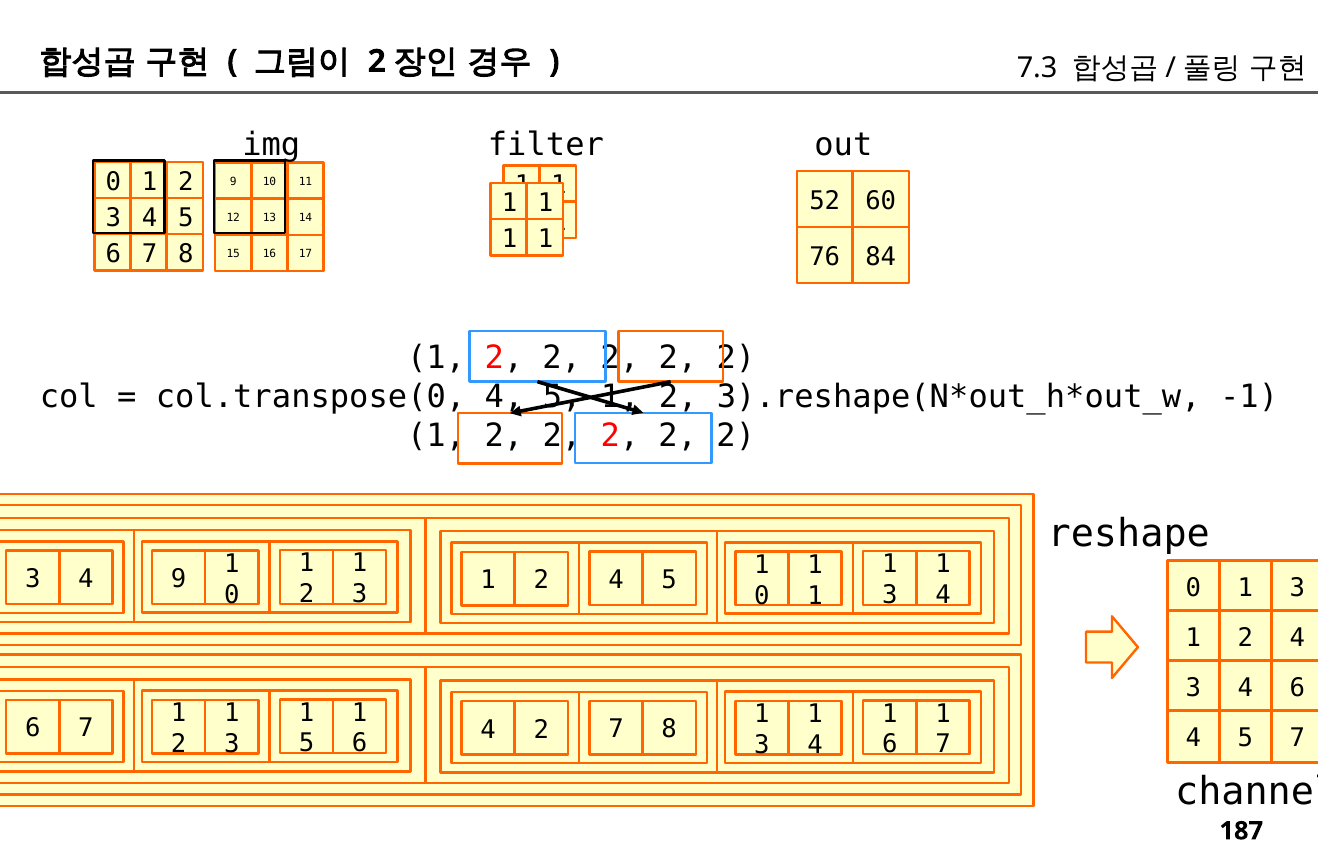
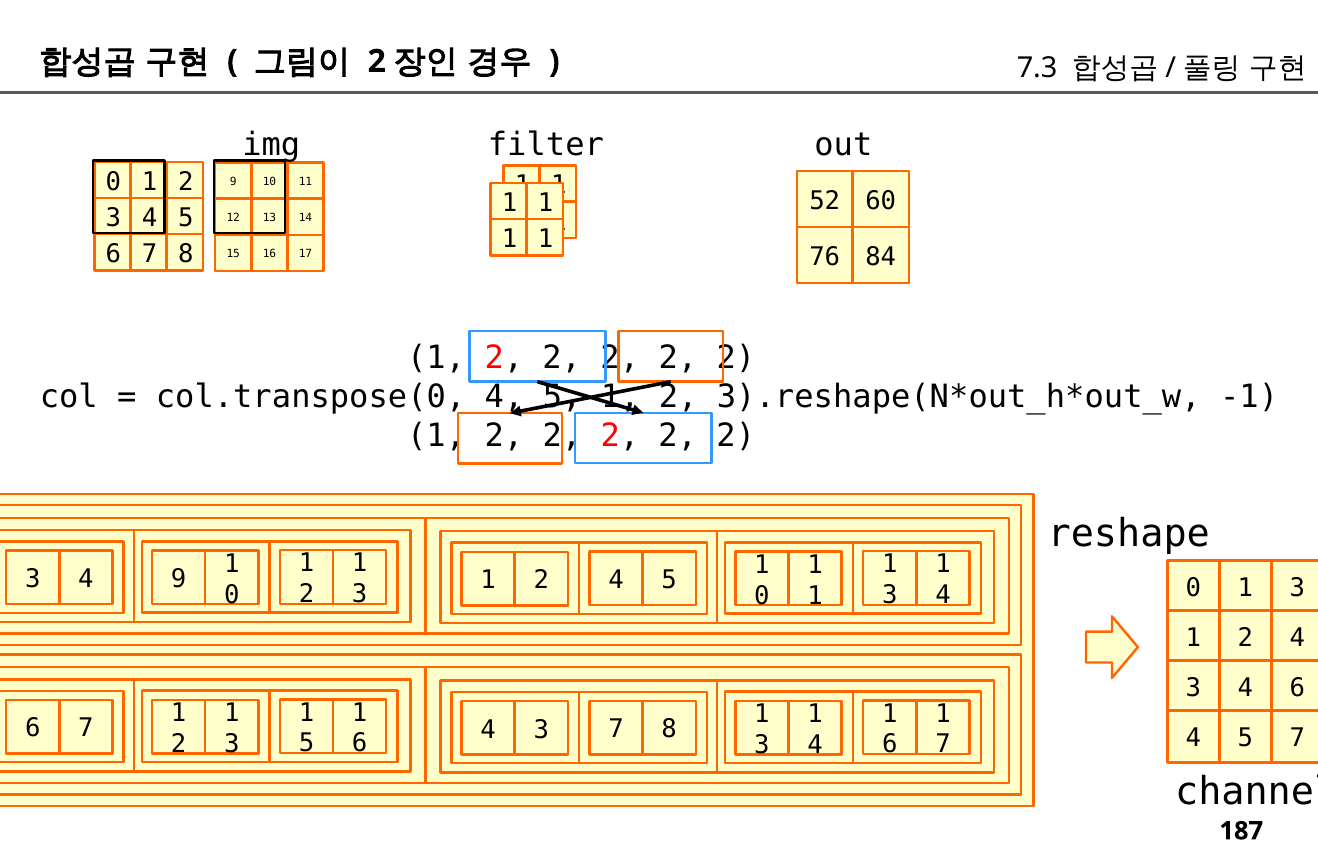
2 at (541, 729): 2 -> 3
